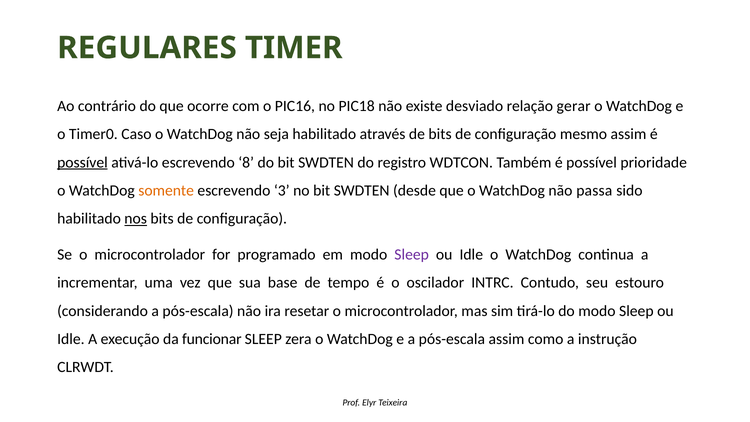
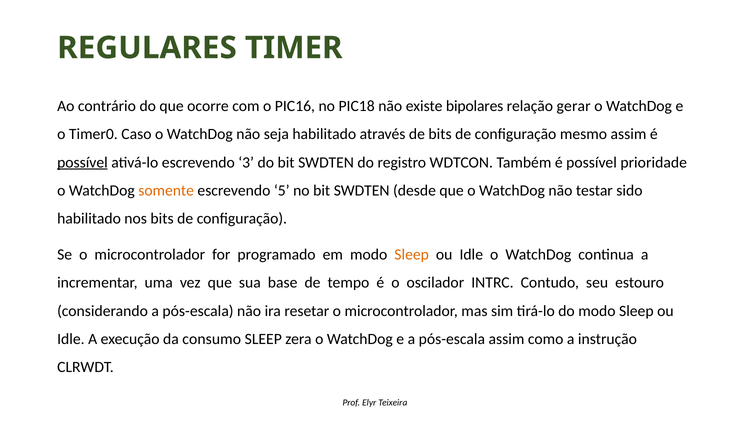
desviado: desviado -> bipolares
8: 8 -> 3
3: 3 -> 5
passa: passa -> testar
nos underline: present -> none
Sleep at (412, 254) colour: purple -> orange
funcionar: funcionar -> consumo
